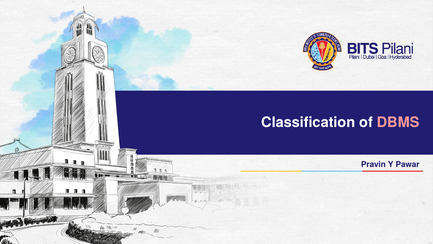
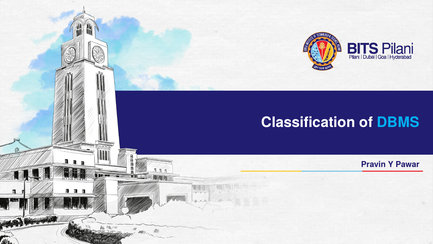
DBMS colour: pink -> light blue
